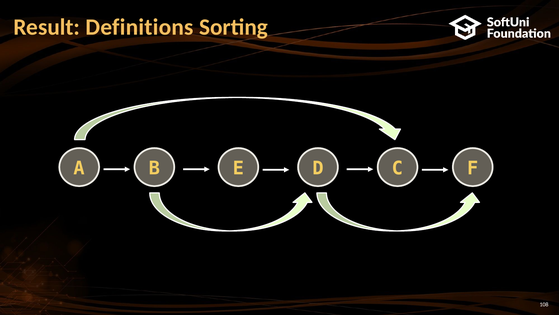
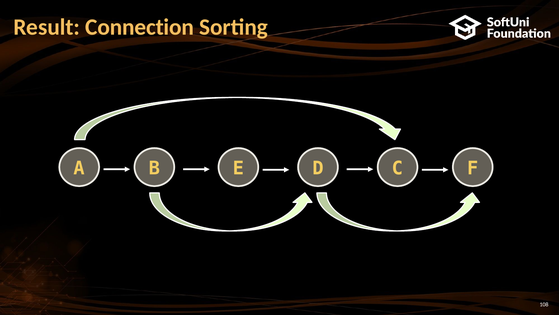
Definitions: Definitions -> Connection
